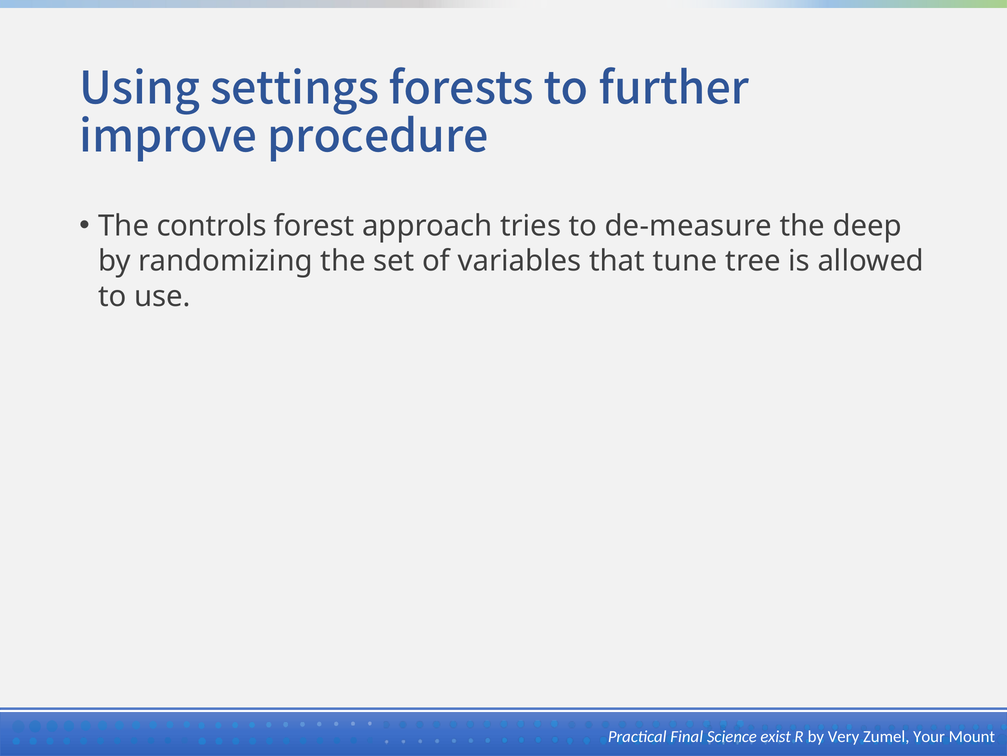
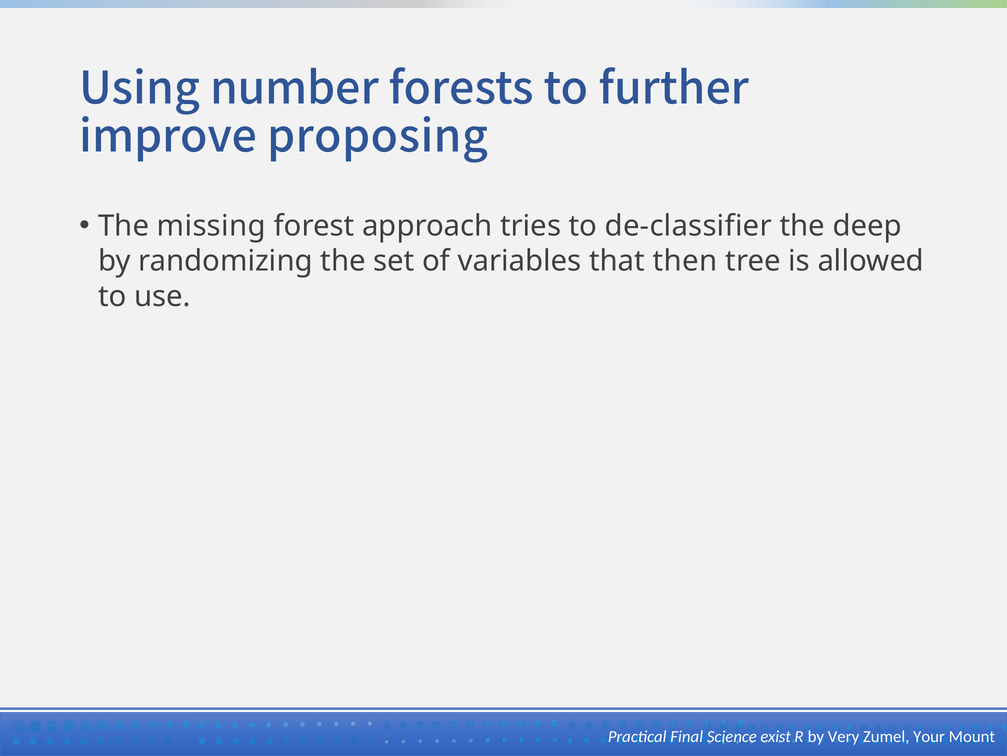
settings: settings -> number
procedure: procedure -> proposing
controls: controls -> missing
de-measure: de-measure -> de-classifier
tune: tune -> then
